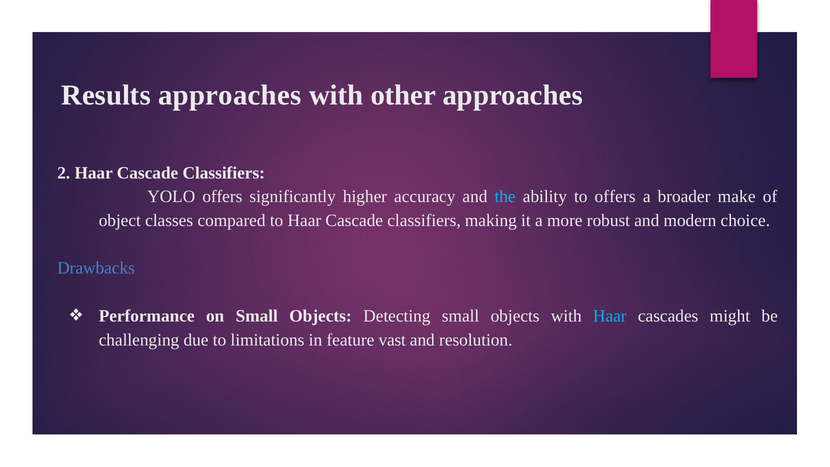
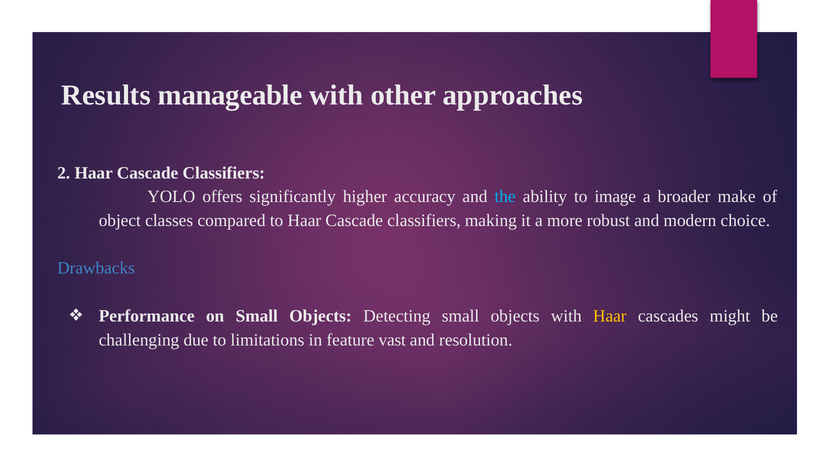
Results approaches: approaches -> manageable
to offers: offers -> image
Haar at (610, 316) colour: light blue -> yellow
